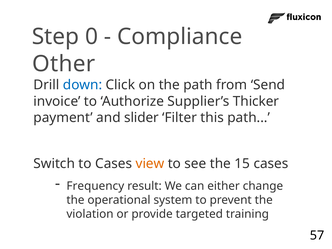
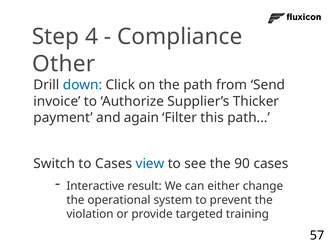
0: 0 -> 4
slider: slider -> again
view colour: orange -> blue
15: 15 -> 90
Frequency: Frequency -> Interactive
